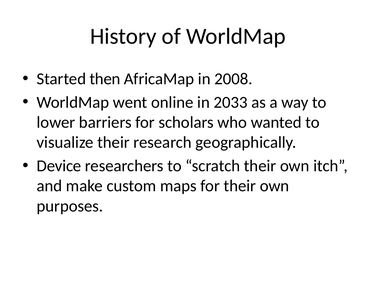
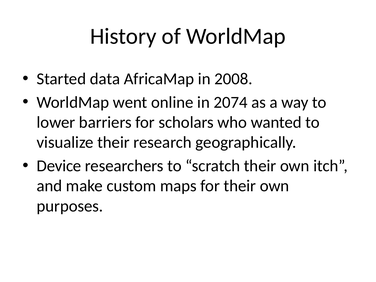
then: then -> data
2033: 2033 -> 2074
